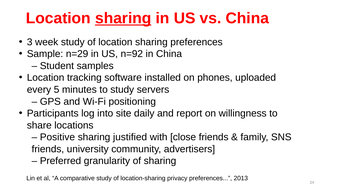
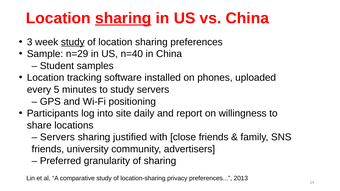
study at (73, 42) underline: none -> present
n=92: n=92 -> n=40
Positive at (57, 137): Positive -> Servers
